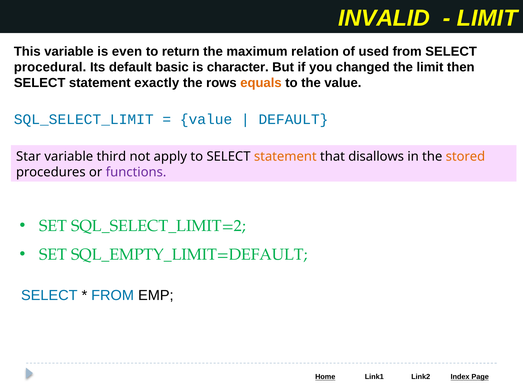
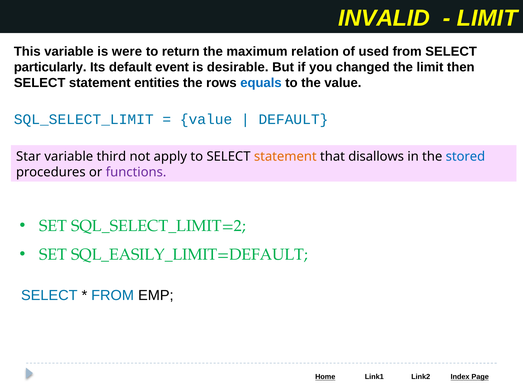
even: even -> were
procedural: procedural -> particularly
basic: basic -> event
character: character -> desirable
exactly: exactly -> entities
equals colour: orange -> blue
stored colour: orange -> blue
SQL_EMPTY_LIMIT=DEFAULT: SQL_EMPTY_LIMIT=DEFAULT -> SQL_EASILY_LIMIT=DEFAULT
